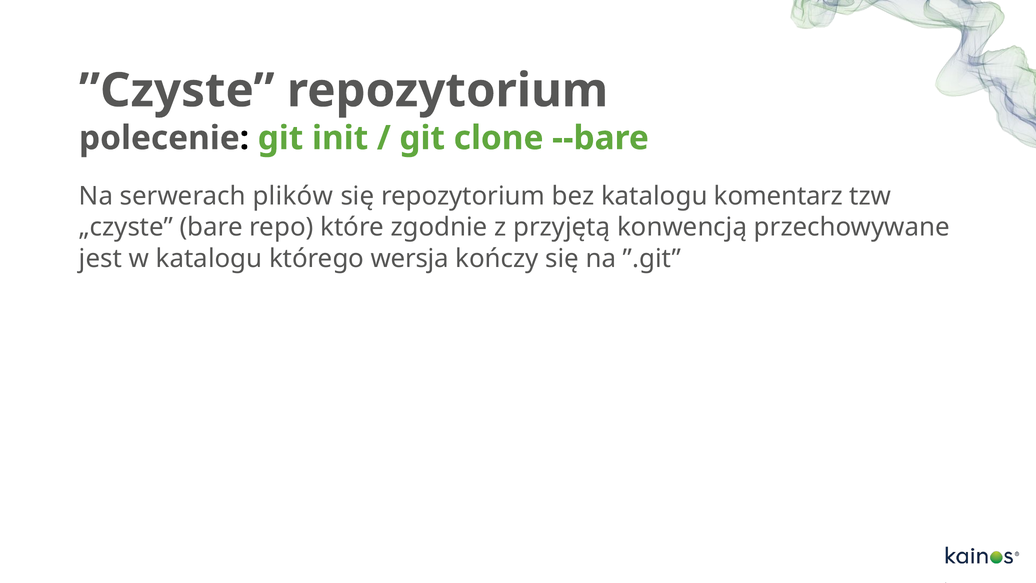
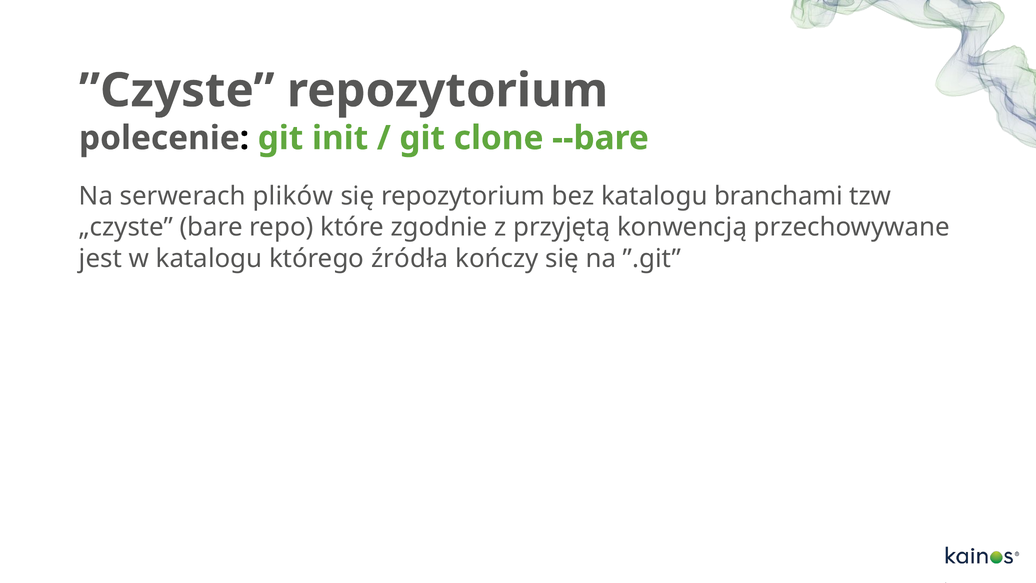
komentarz: komentarz -> branchami
wersja: wersja -> źródła
